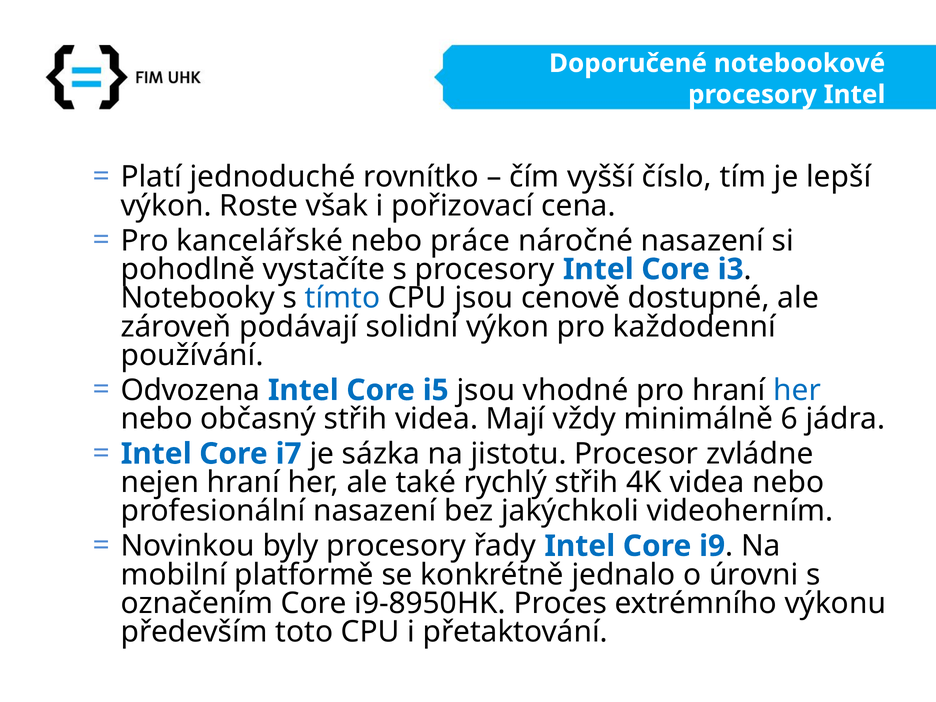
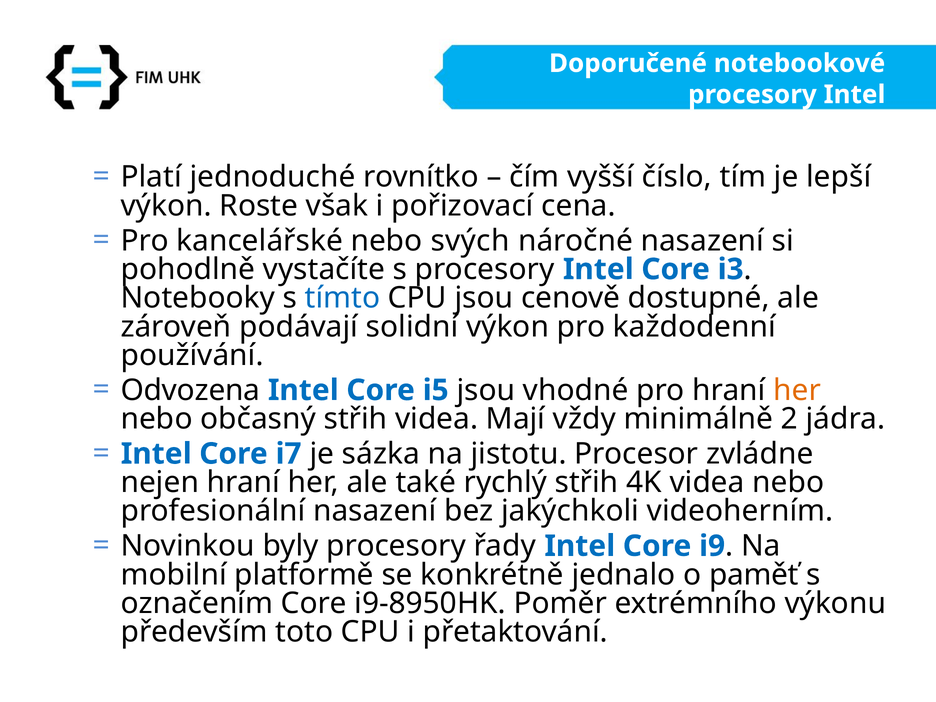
práce: práce -> svých
her at (797, 390) colour: blue -> orange
6: 6 -> 2
úrovni: úrovni -> paměť
Proces: Proces -> Poměr
